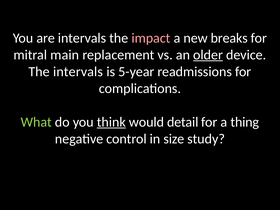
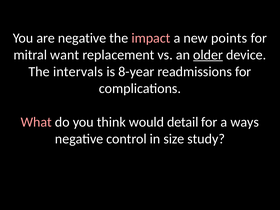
are intervals: intervals -> negative
breaks: breaks -> points
main: main -> want
5-year: 5-year -> 8-year
What colour: light green -> pink
think underline: present -> none
thing: thing -> ways
